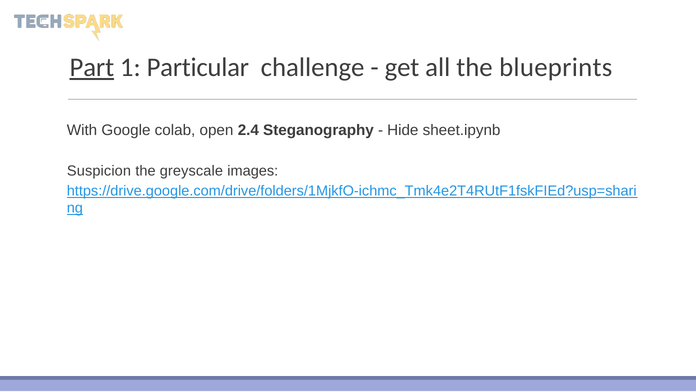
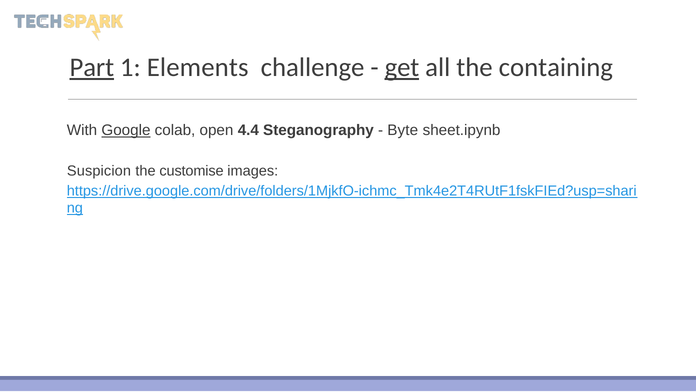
Particular: Particular -> Elements
get underline: none -> present
blueprints: blueprints -> containing
Google underline: none -> present
2.4: 2.4 -> 4.4
Hide: Hide -> Byte
greyscale: greyscale -> customise
